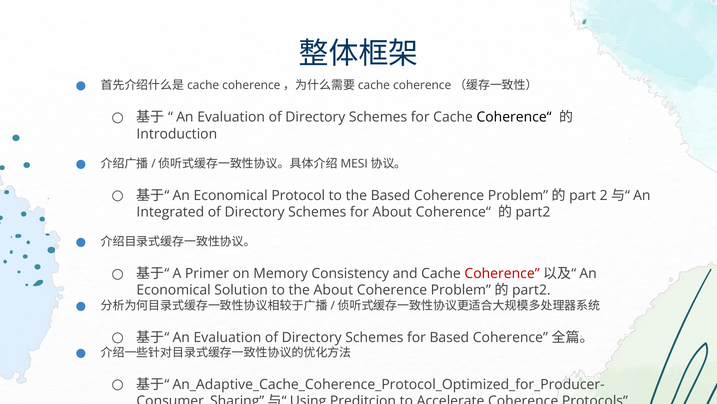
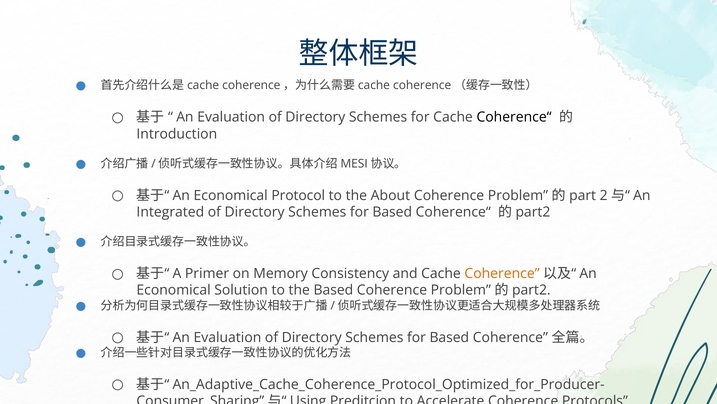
the Based: Based -> About
About at (392, 212): About -> Based
Coherence at (502, 273) colour: red -> orange
the About: About -> Based
